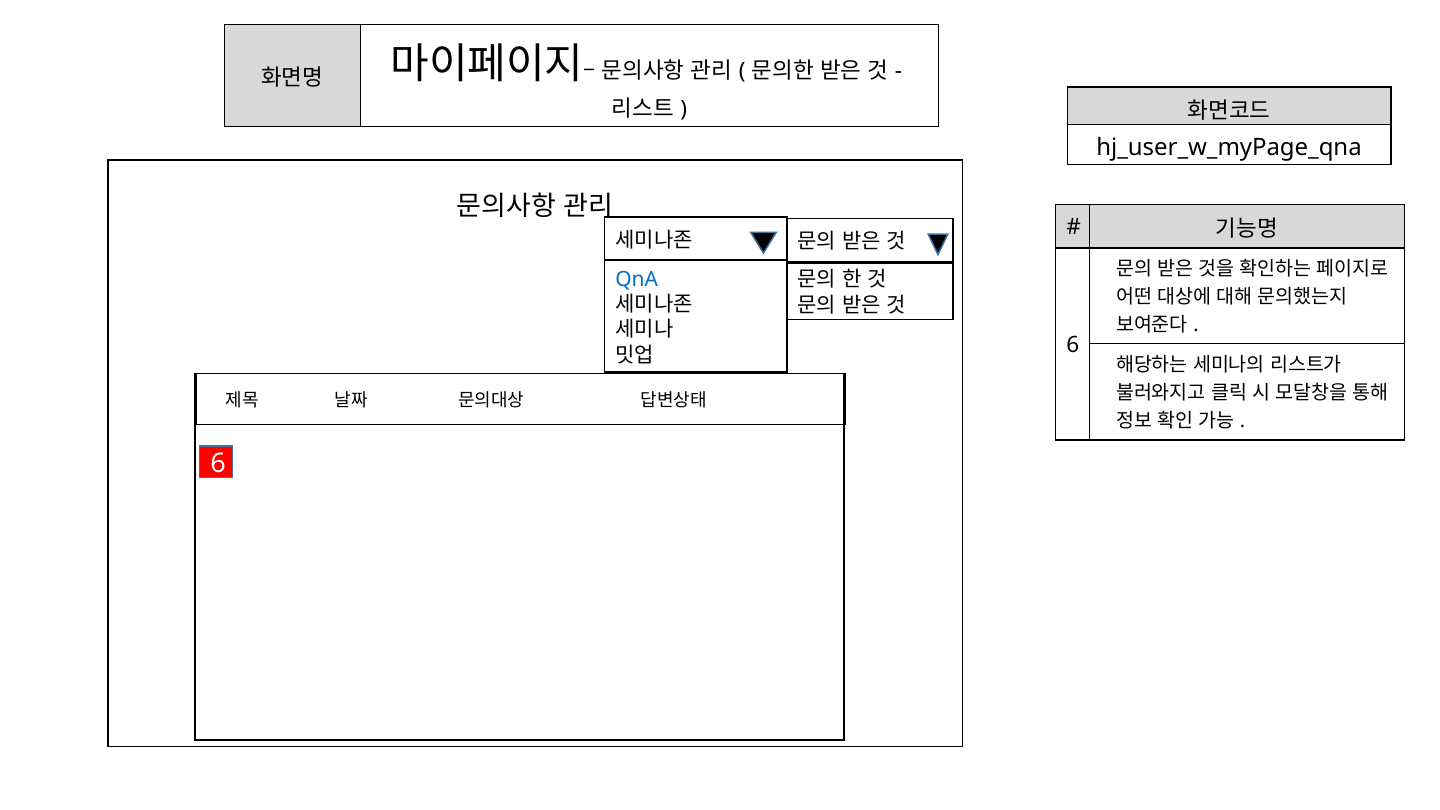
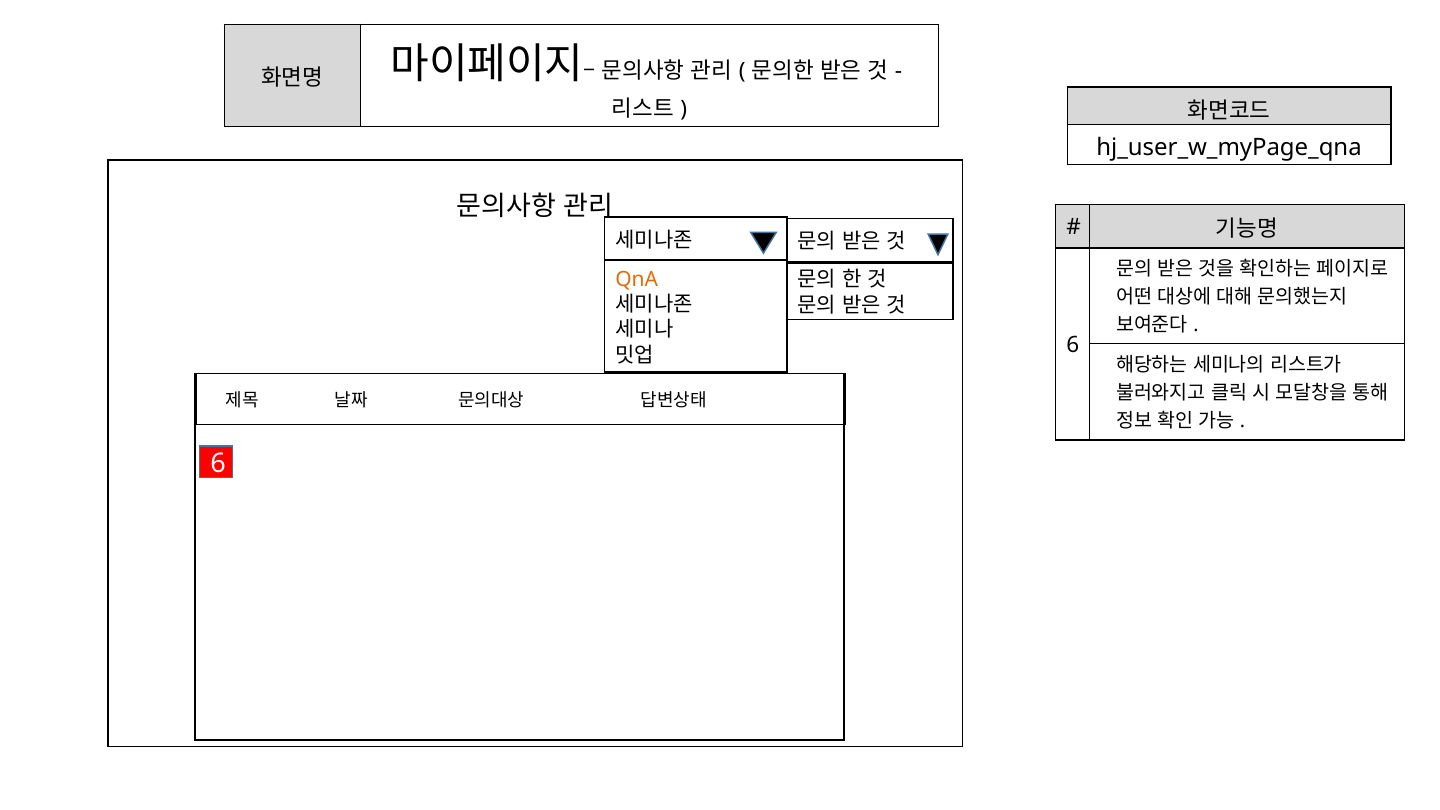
QnA colour: blue -> orange
